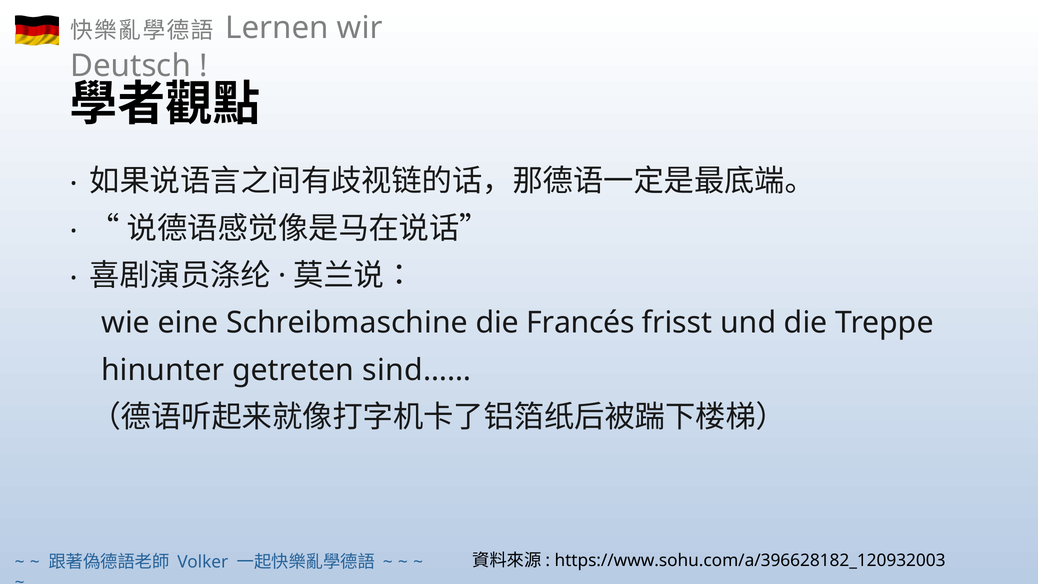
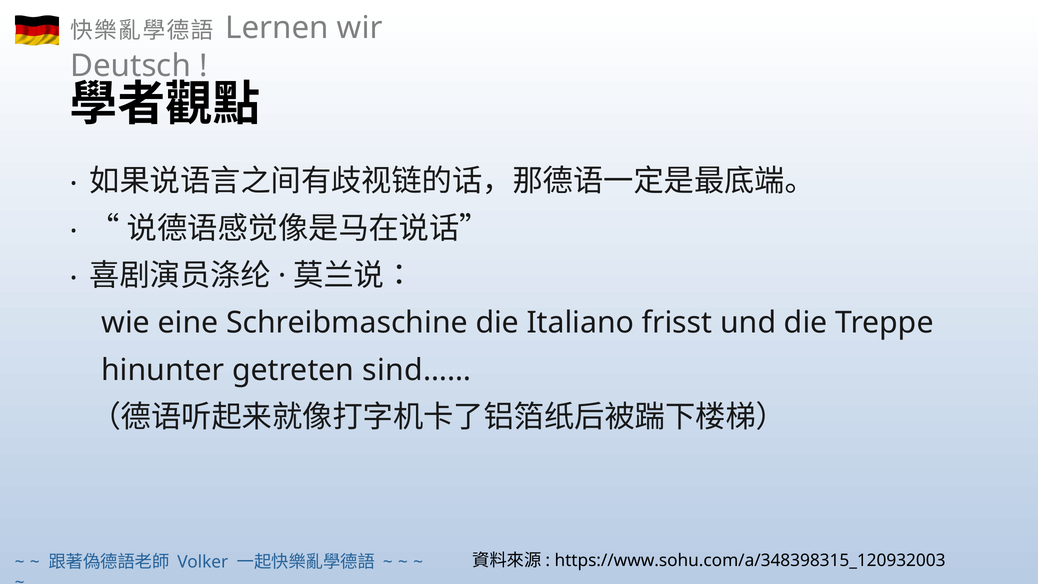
Francés: Francés -> Italiano
https://www.sohu.com/a/396628182_120932003: https://www.sohu.com/a/396628182_120932003 -> https://www.sohu.com/a/348398315_120932003
